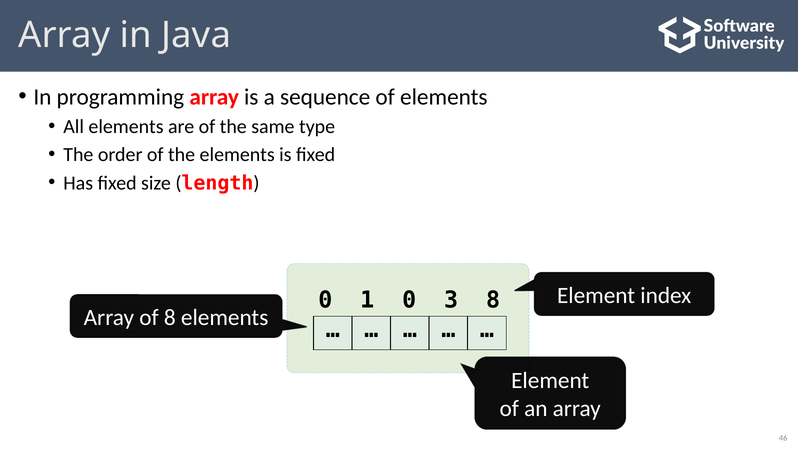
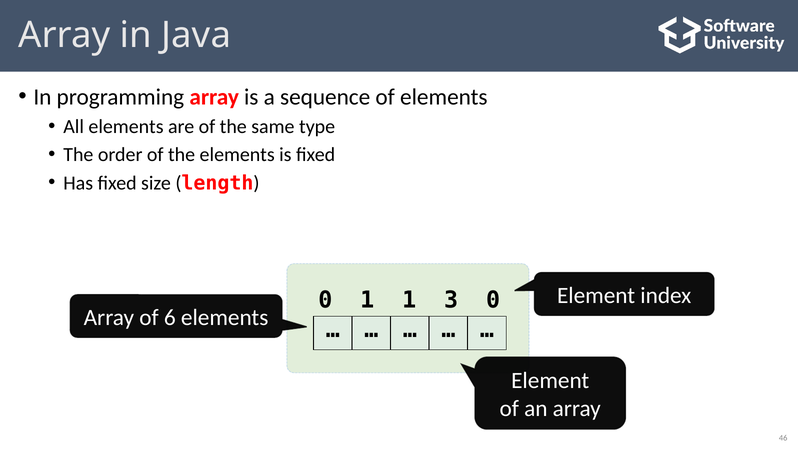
1 0: 0 -> 1
3 8: 8 -> 0
of 8: 8 -> 6
